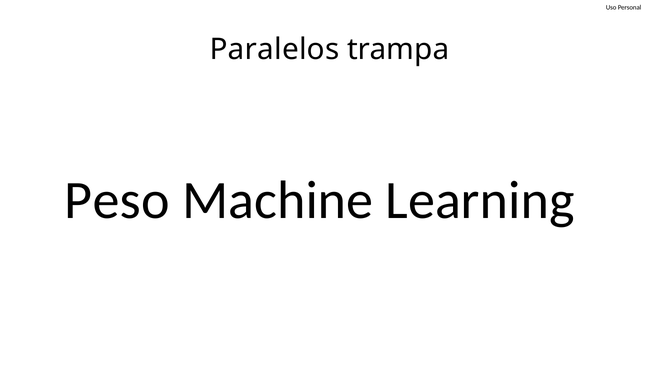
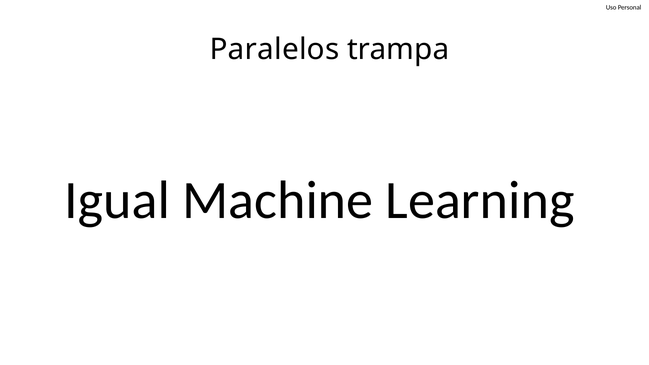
Peso: Peso -> Igual
